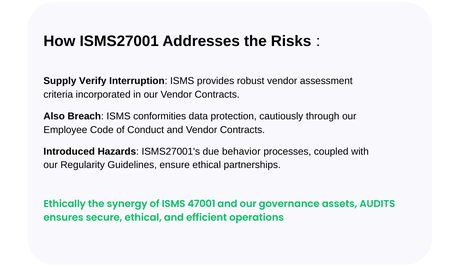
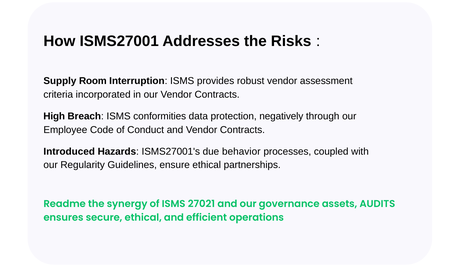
Verify: Verify -> Room
Also: Also -> High
cautiously: cautiously -> negatively
Ethically: Ethically -> Readme
47001: 47001 -> 27021
